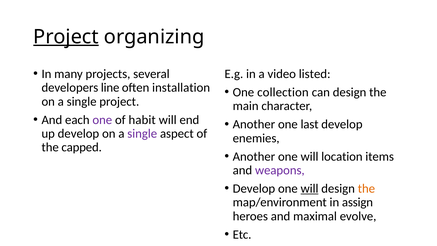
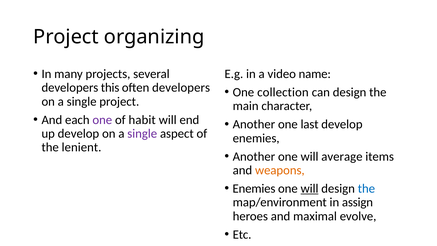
Project at (66, 37) underline: present -> none
listed: listed -> name
line: line -> this
often installation: installation -> developers
capped: capped -> lenient
location: location -> average
weapons colour: purple -> orange
Develop at (254, 188): Develop -> Enemies
the at (366, 188) colour: orange -> blue
